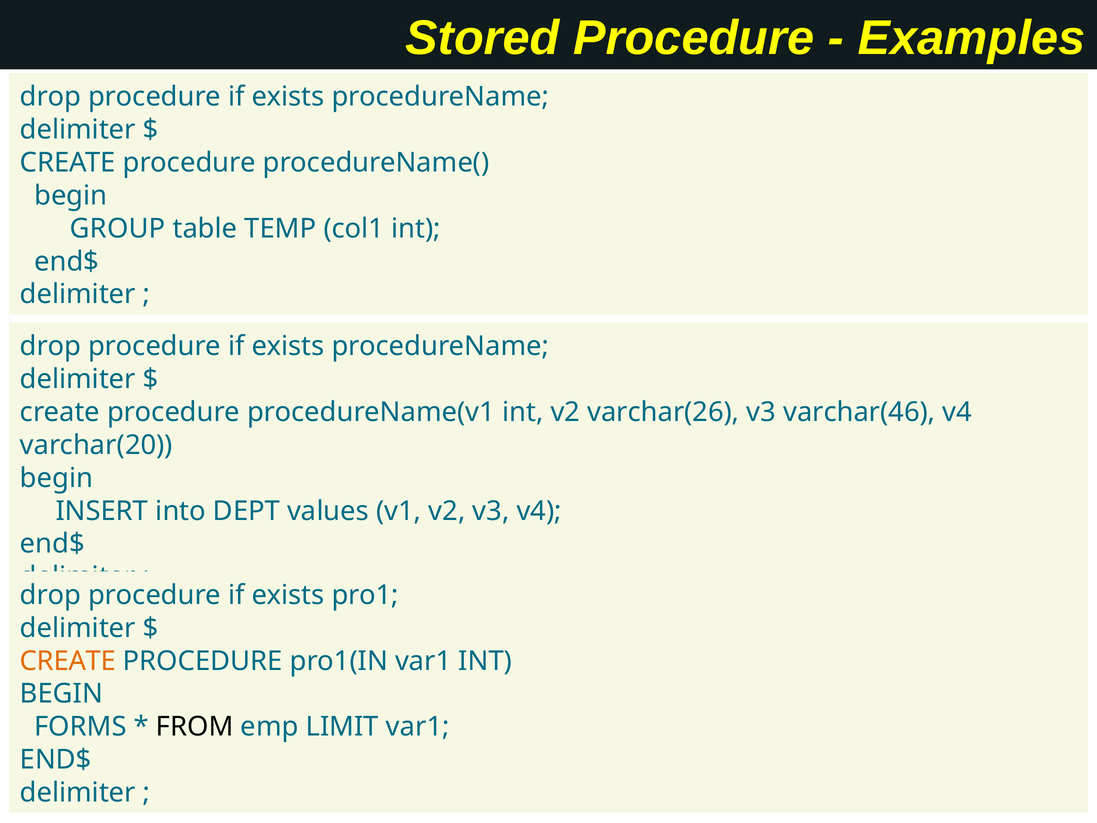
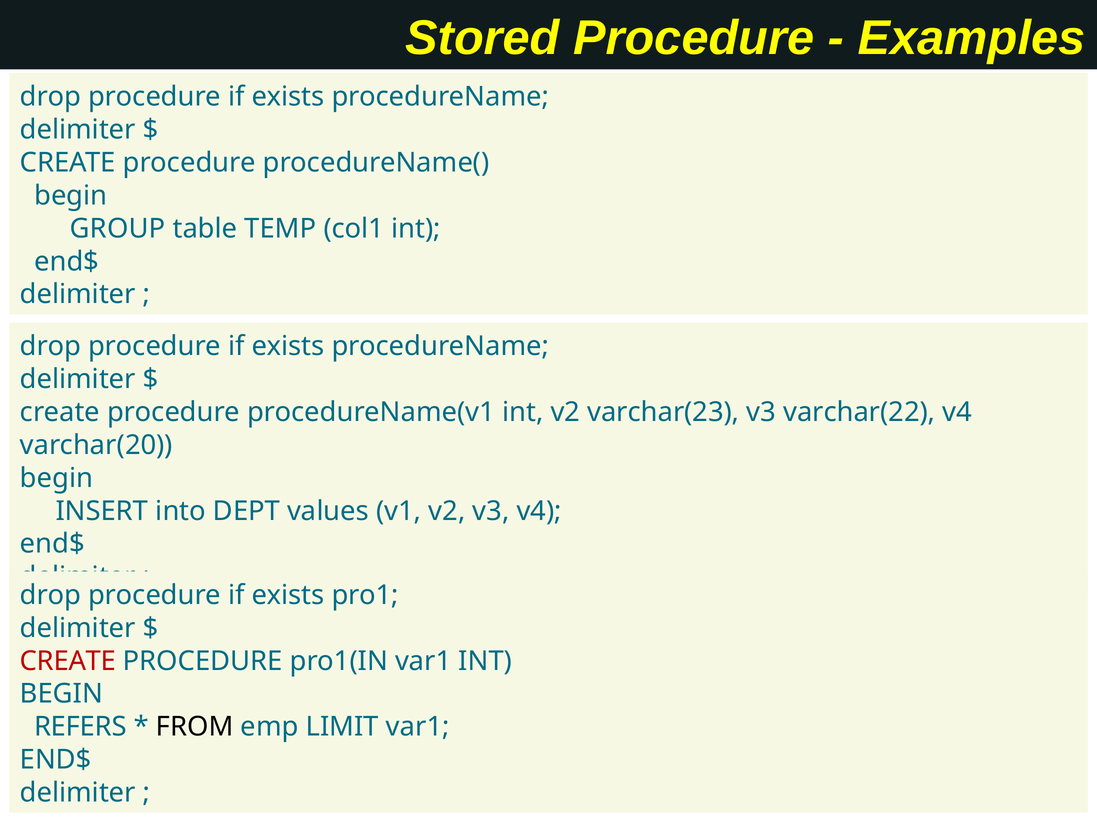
varchar(26: varchar(26 -> varchar(23
varchar(46: varchar(46 -> varchar(22
CREATE at (68, 661) colour: orange -> red
FORMS: FORMS -> REFERS
